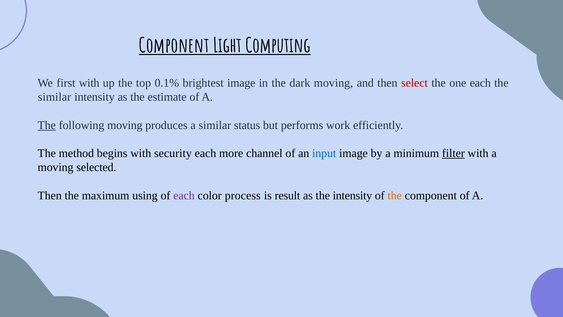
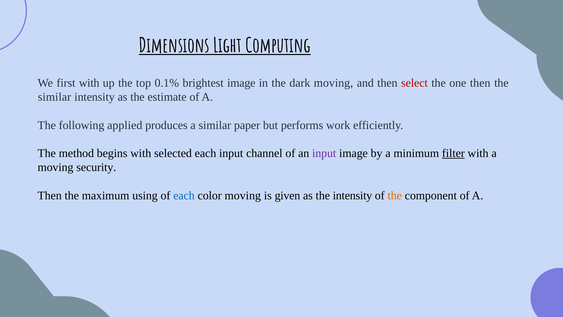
Component at (174, 46): Component -> Dimensions
one each: each -> then
The at (47, 125) underline: present -> none
following moving: moving -> applied
status: status -> paper
security: security -> selected
each more: more -> input
input at (324, 153) colour: blue -> purple
selected: selected -> security
each at (184, 195) colour: purple -> blue
color process: process -> moving
result: result -> given
